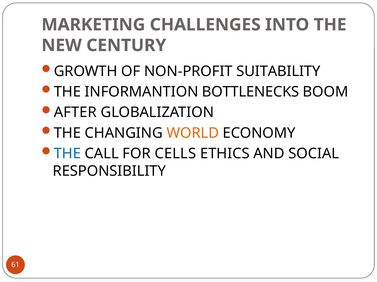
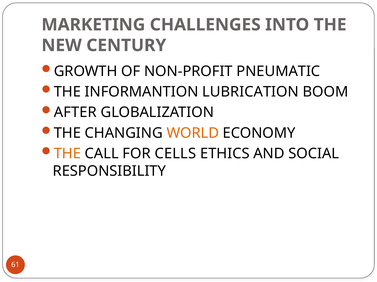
SUITABILITY: SUITABILITY -> PNEUMATIC
BOTTLENECKS: BOTTLENECKS -> LUBRICATION
THE at (67, 154) colour: blue -> orange
